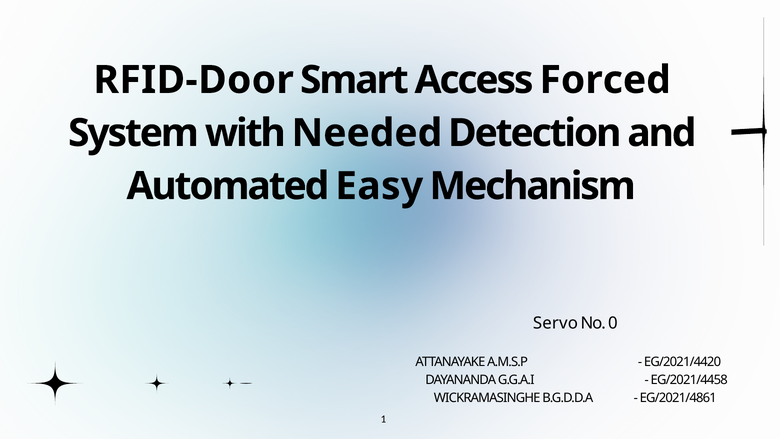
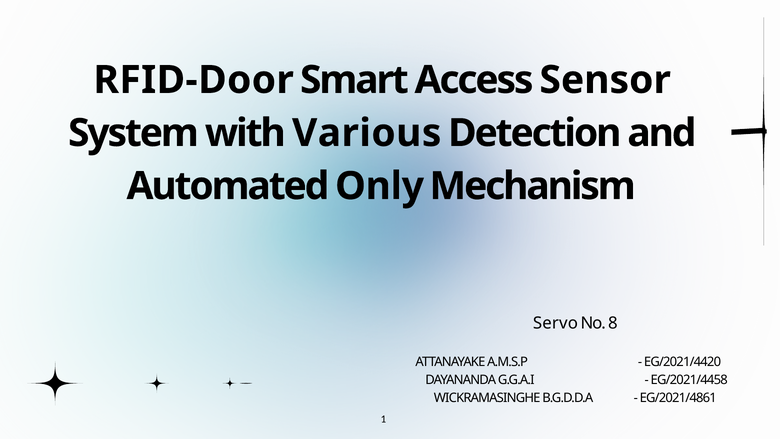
Forced: Forced -> Sensor
Needed: Needed -> Various
Easy: Easy -> Only
0: 0 -> 8
